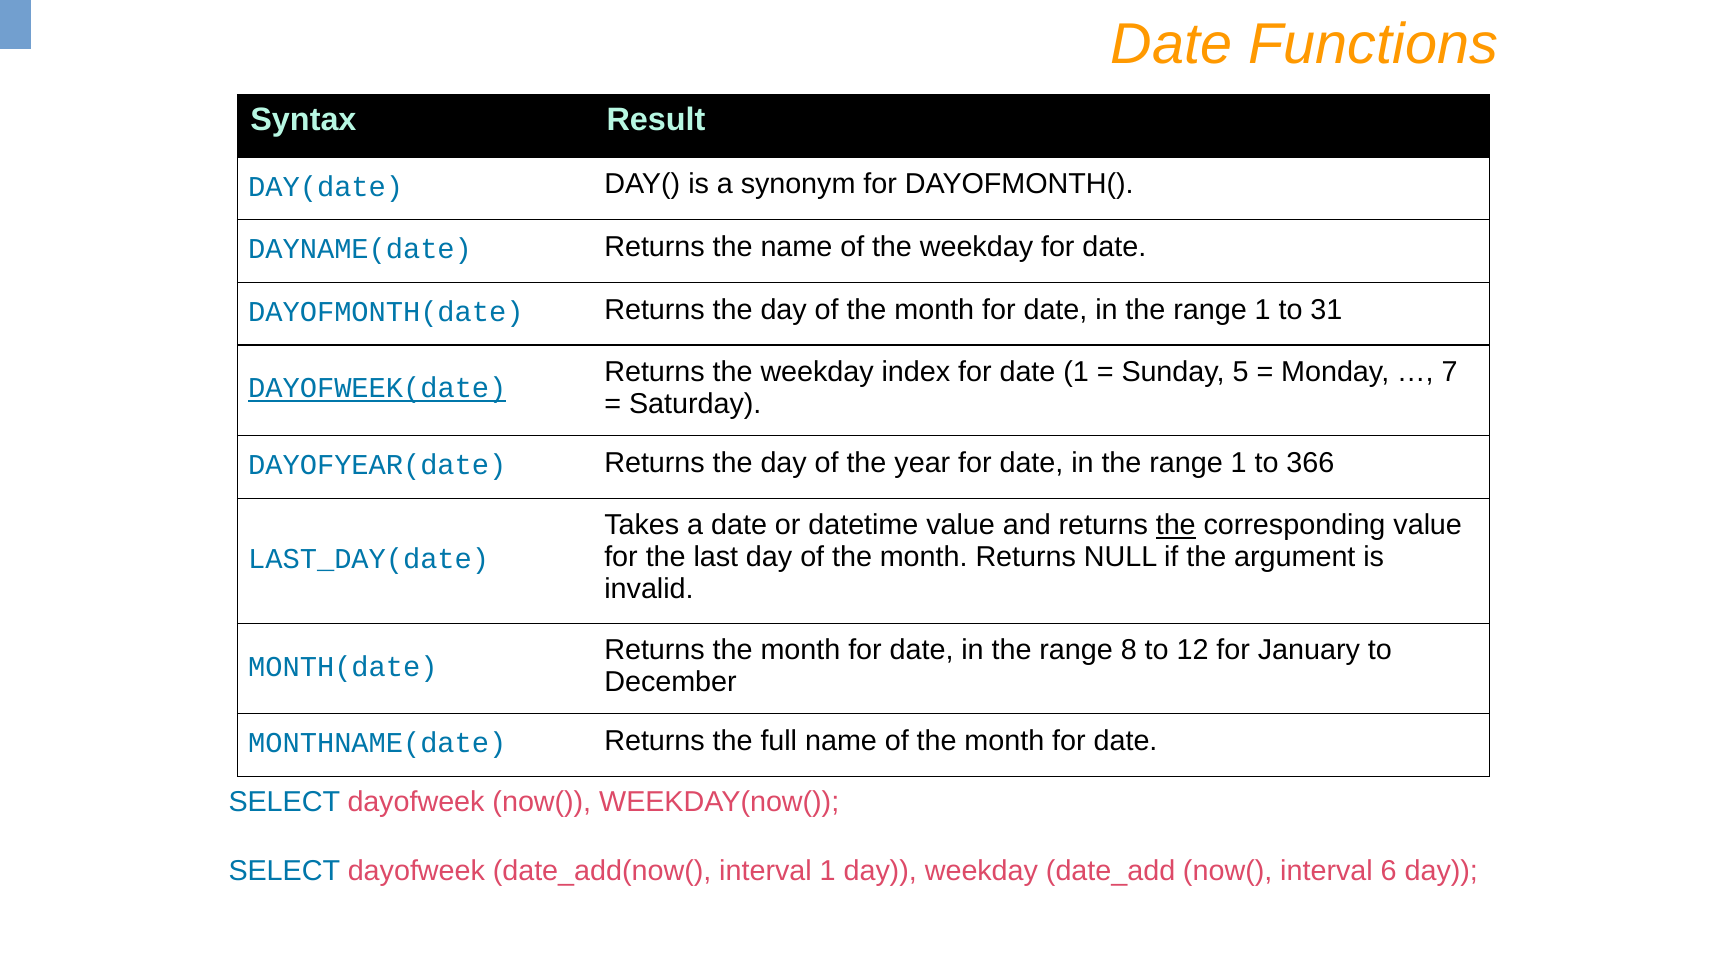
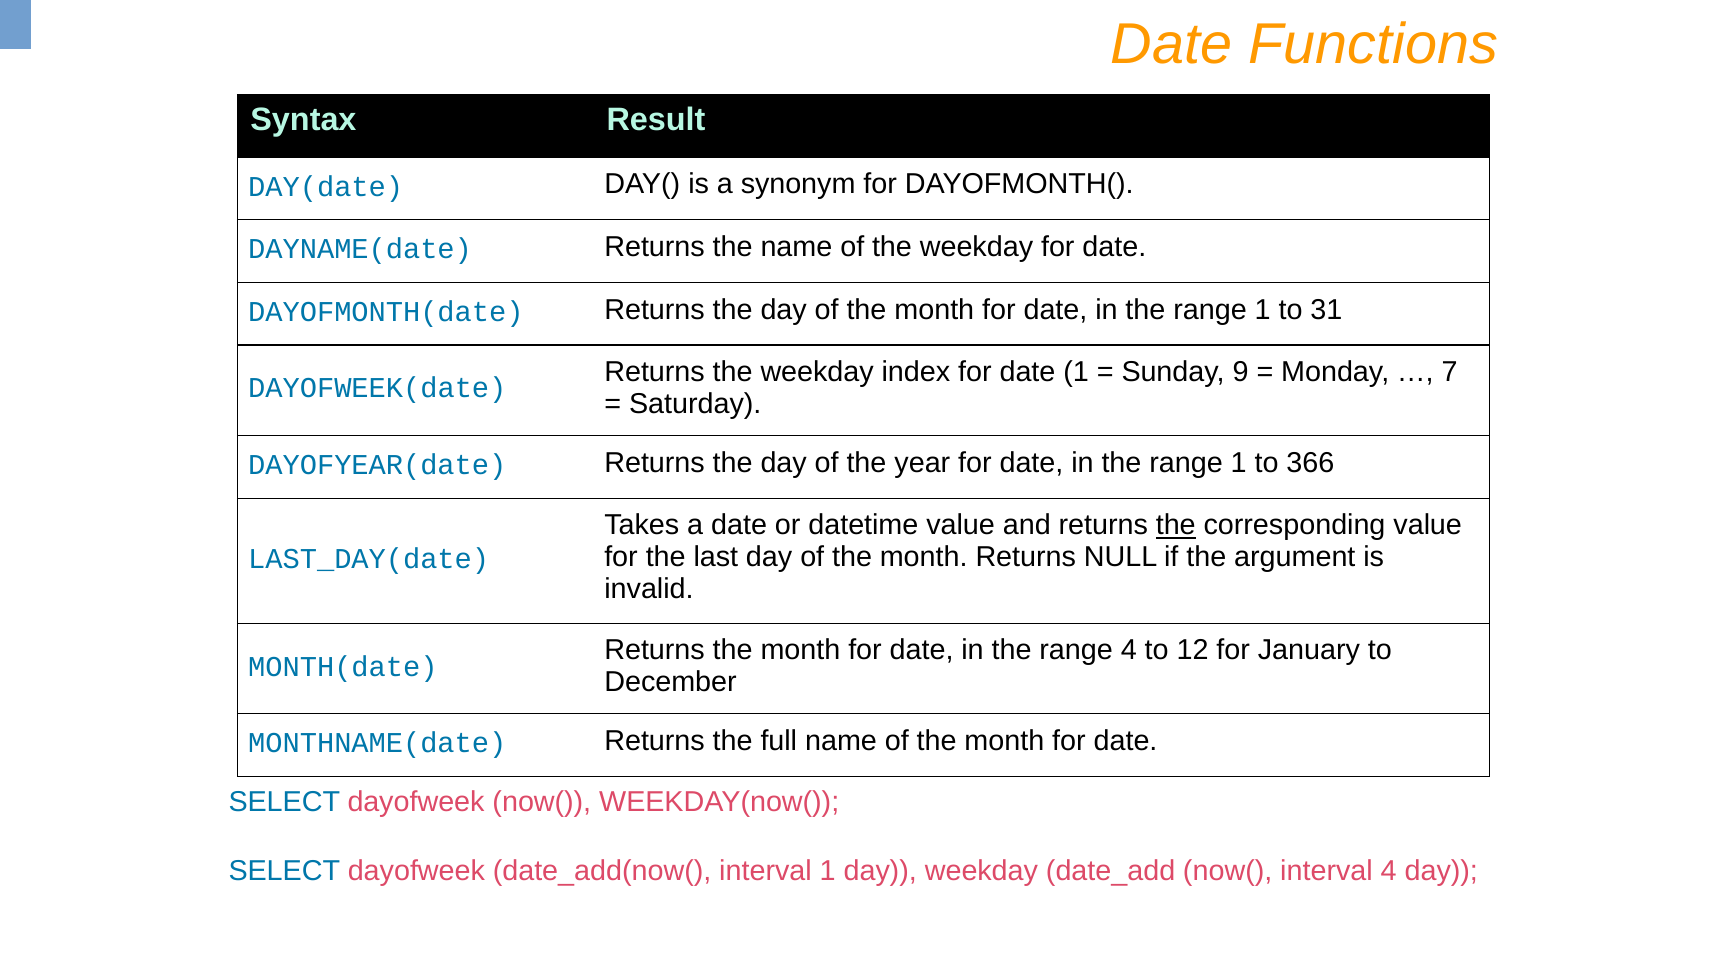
5: 5 -> 9
DAYOFWEEK(date underline: present -> none
range 8: 8 -> 4
interval 6: 6 -> 4
